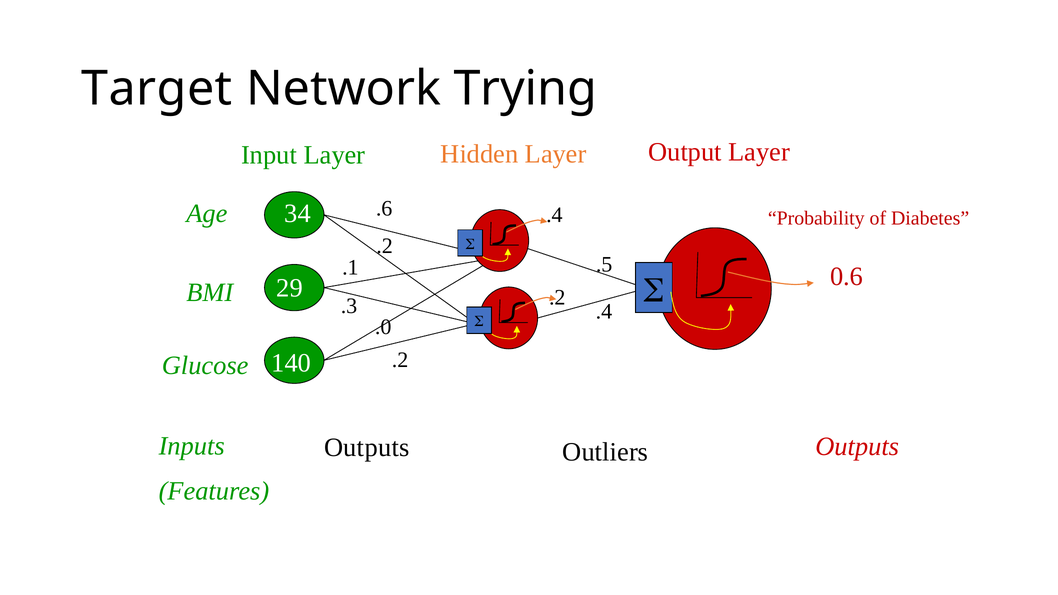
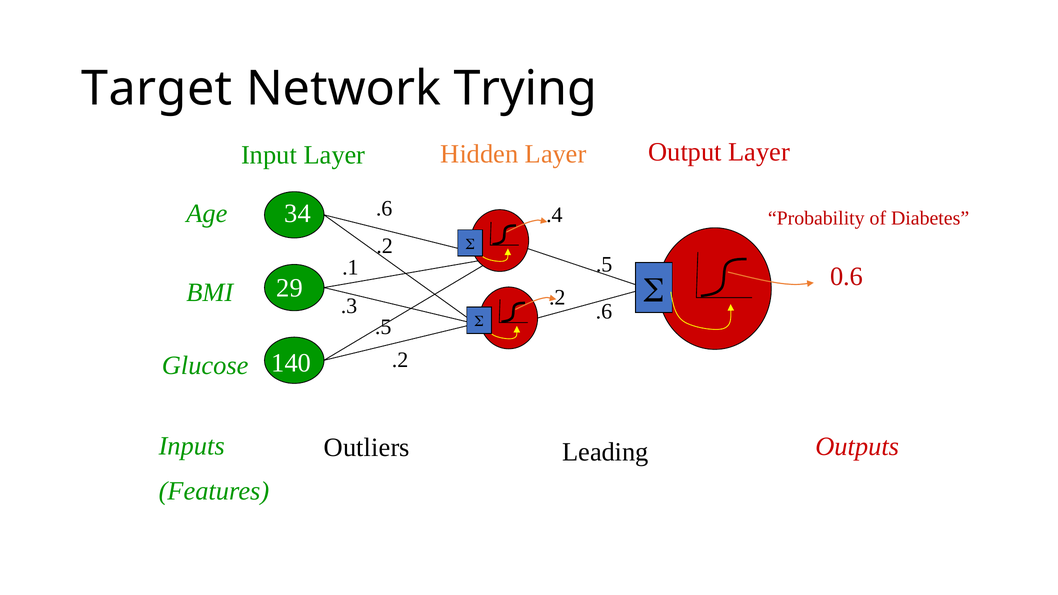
.4 at (604, 312): .4 -> .6
.0 at (383, 327): .0 -> .5
Outputs at (367, 448): Outputs -> Outliers
Outliers: Outliers -> Leading
